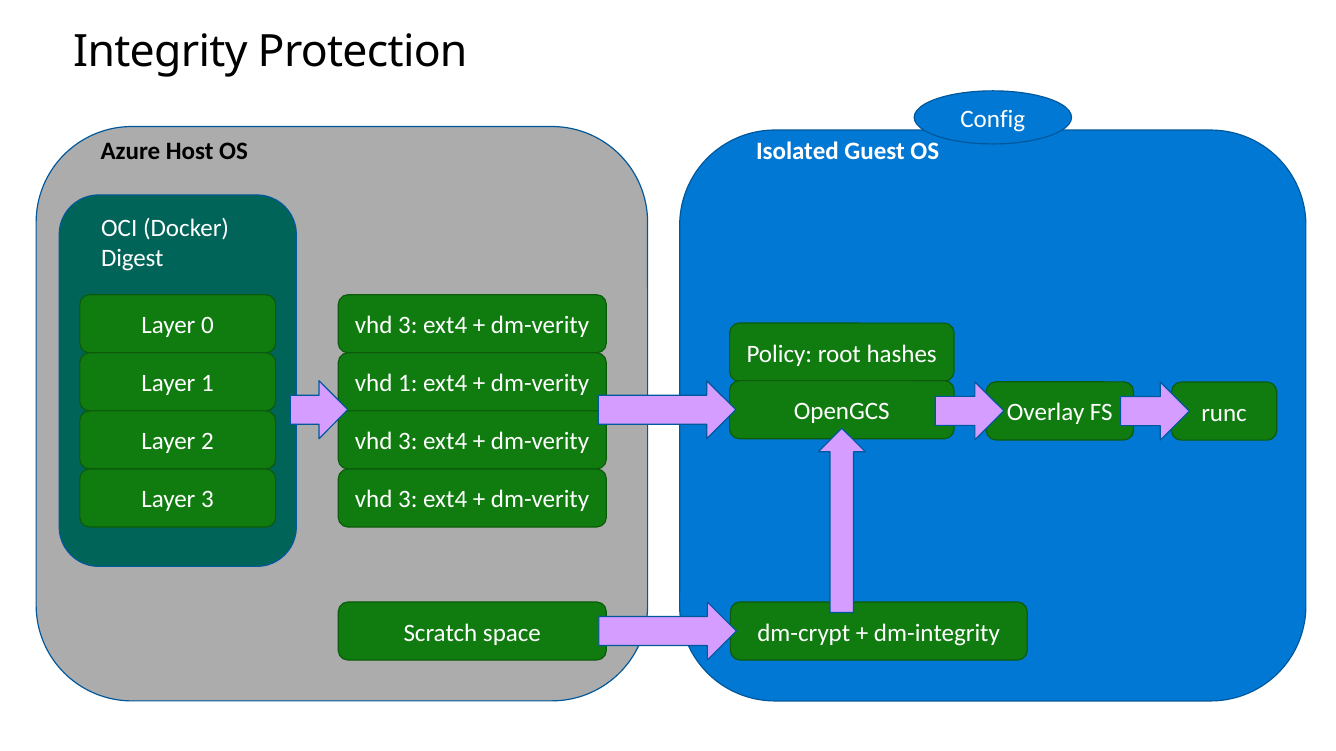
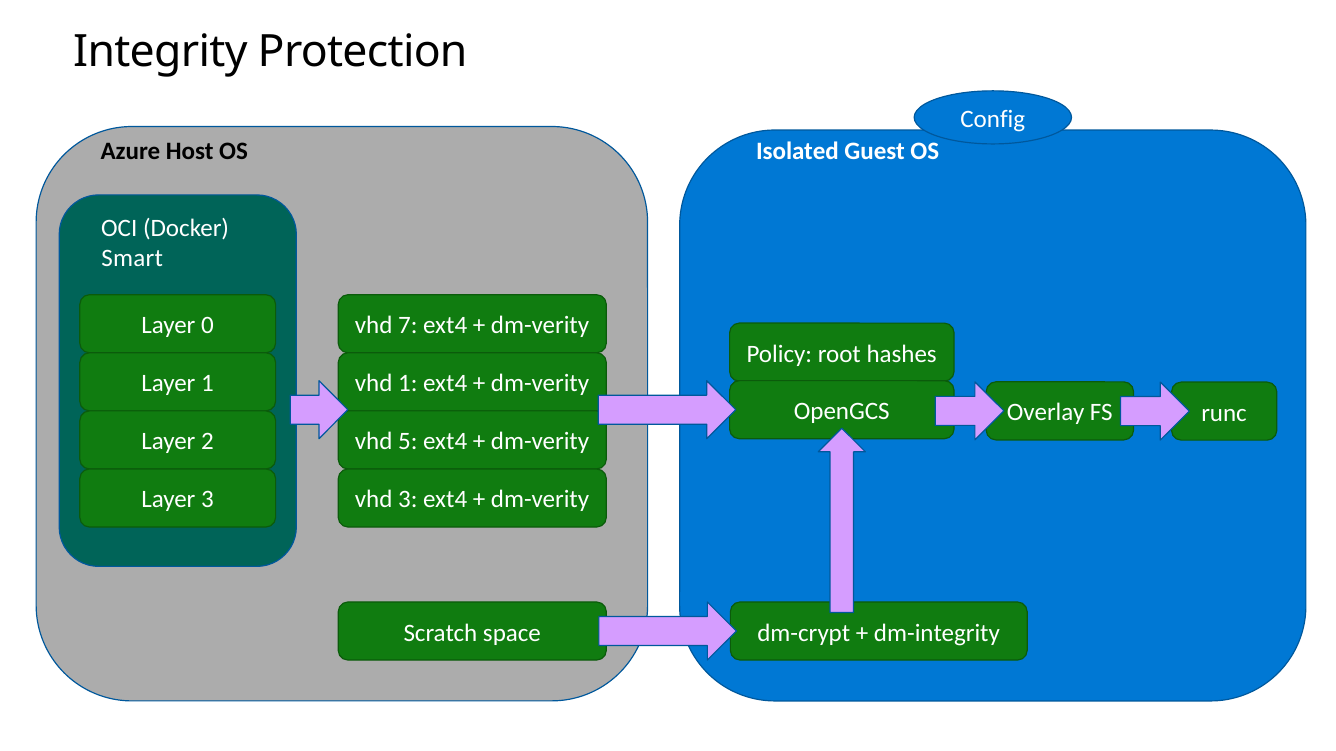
Digest: Digest -> Smart
3 at (408, 326): 3 -> 7
3 at (408, 442): 3 -> 5
